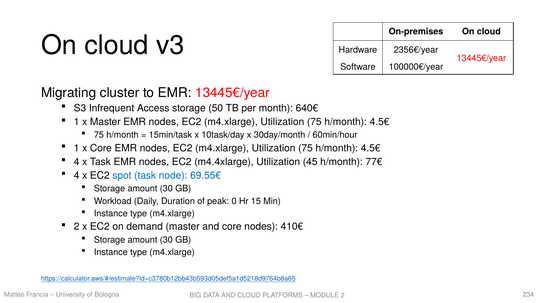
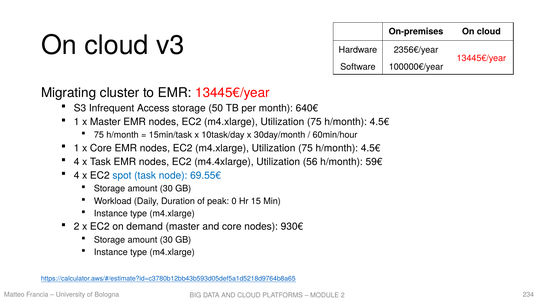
45: 45 -> 56
77€: 77€ -> 59€
410€: 410€ -> 930€
